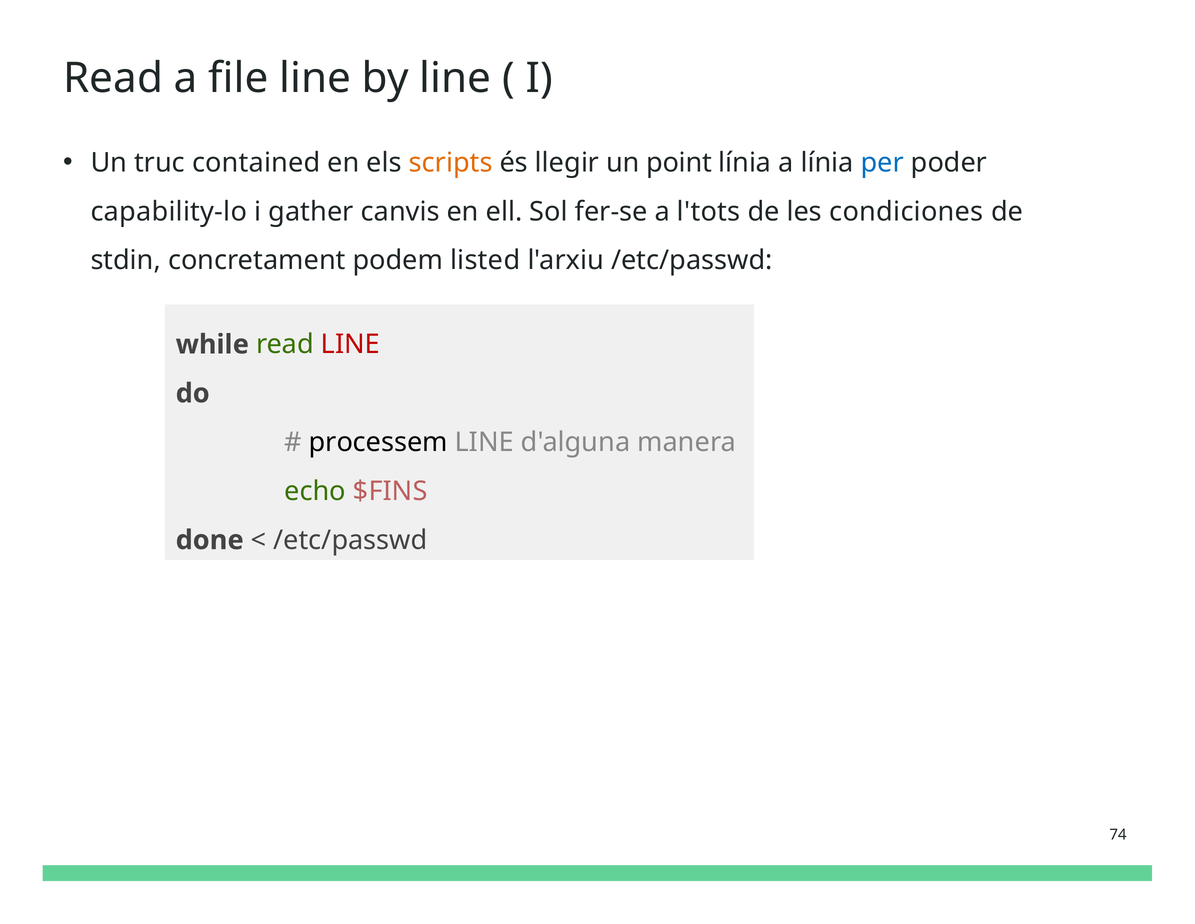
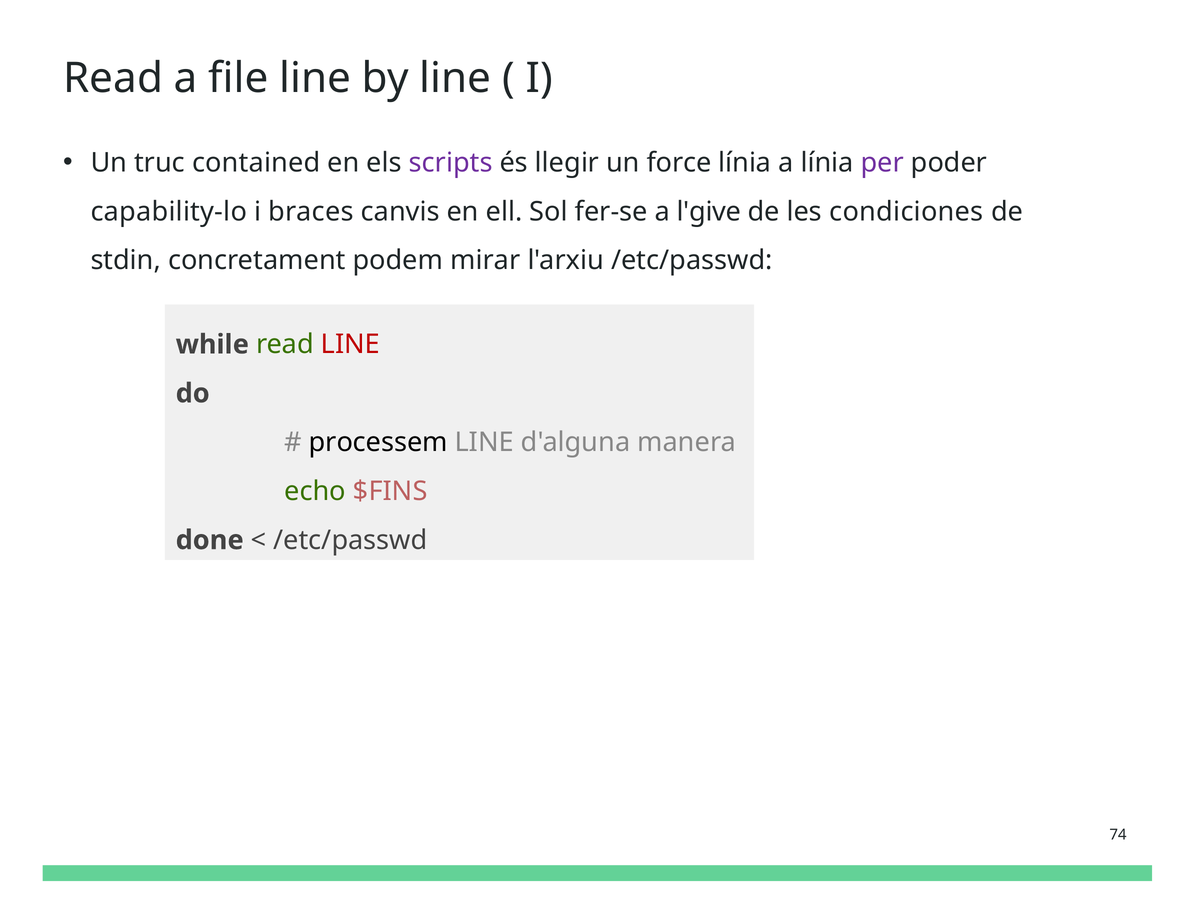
scripts colour: orange -> purple
point: point -> force
per colour: blue -> purple
gather: gather -> braces
l'tots: l'tots -> l'give
listed: listed -> mirar
